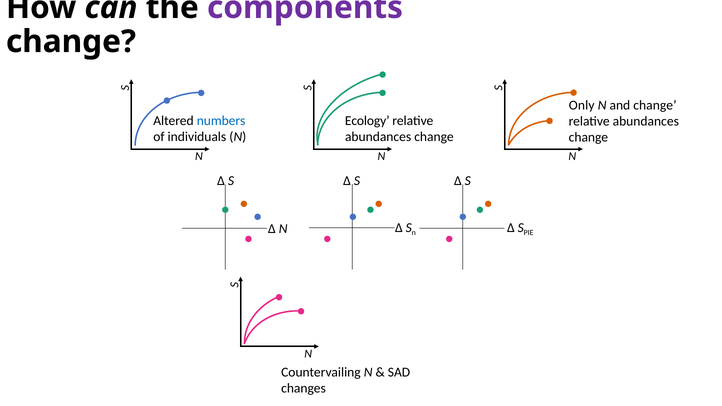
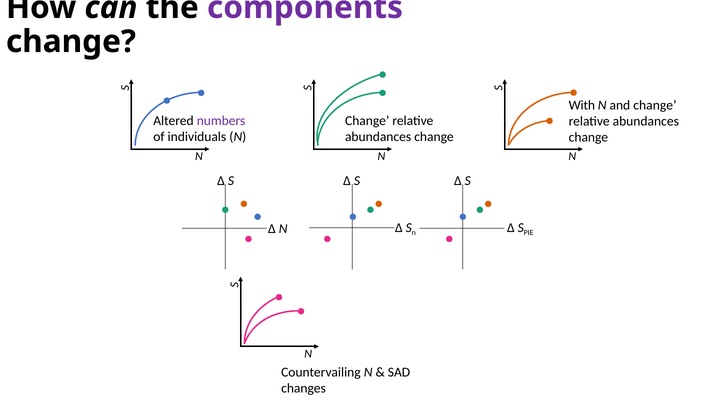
Only: Only -> With
numbers colour: blue -> purple
Ecology at (367, 121): Ecology -> Change
